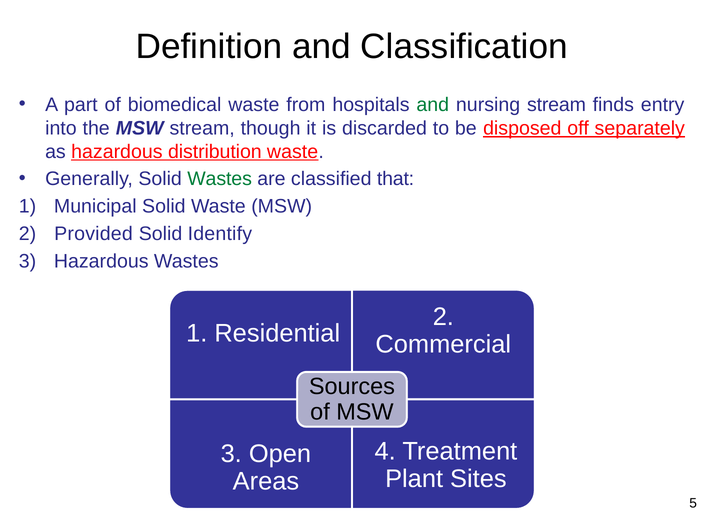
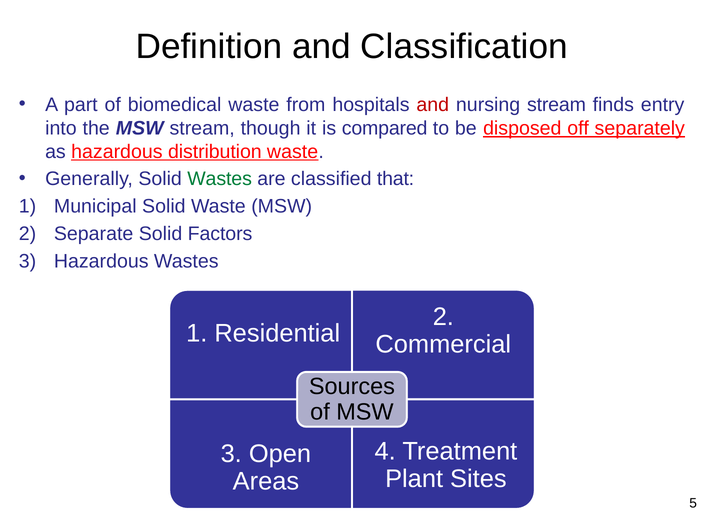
and at (433, 105) colour: green -> red
discarded: discarded -> compared
Provided: Provided -> Separate
Identify: Identify -> Factors
